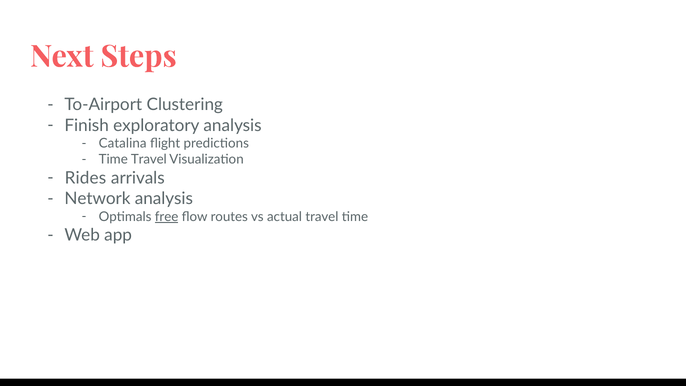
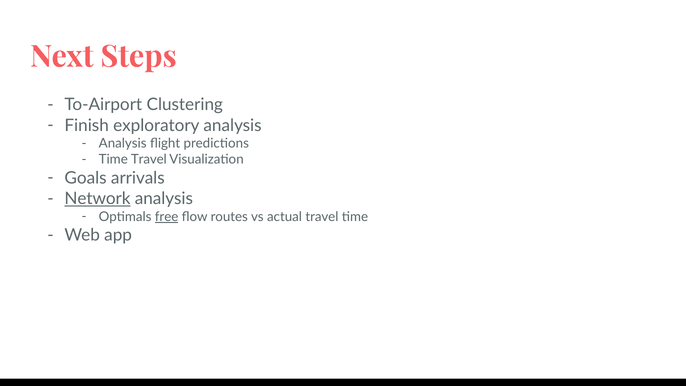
Catalina at (123, 143): Catalina -> Analysis
Rides: Rides -> Goals
Network underline: none -> present
